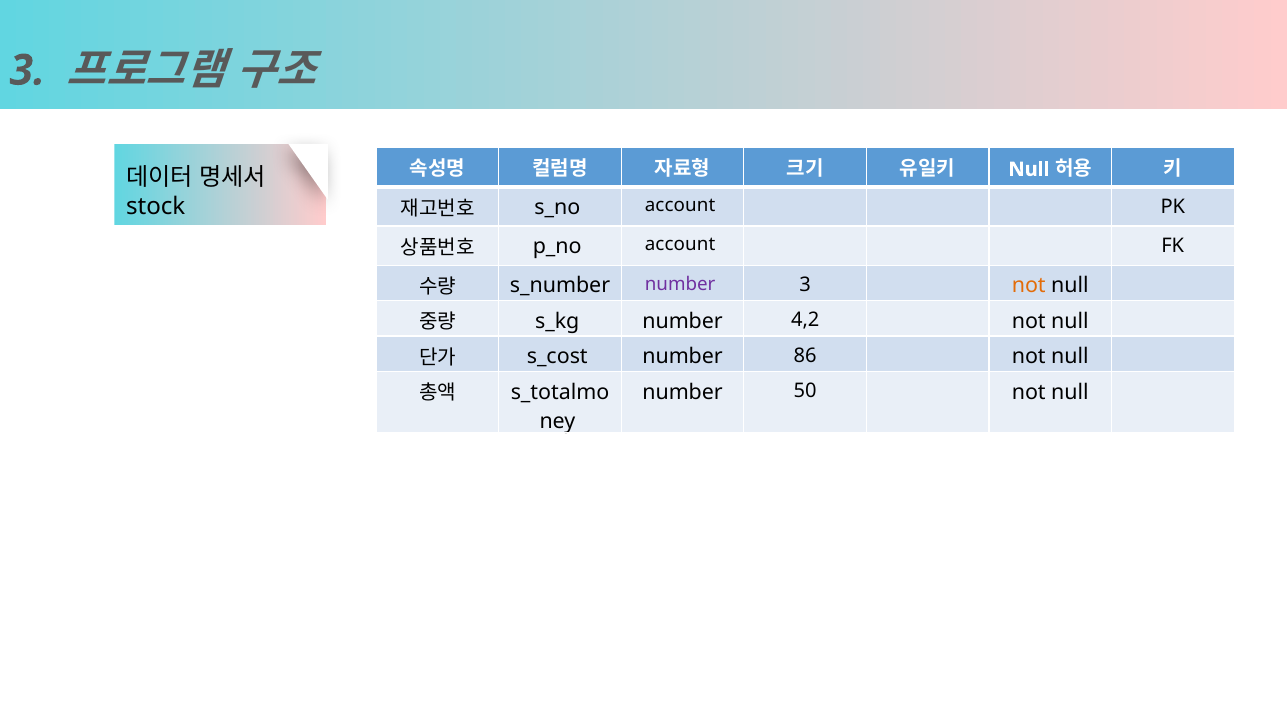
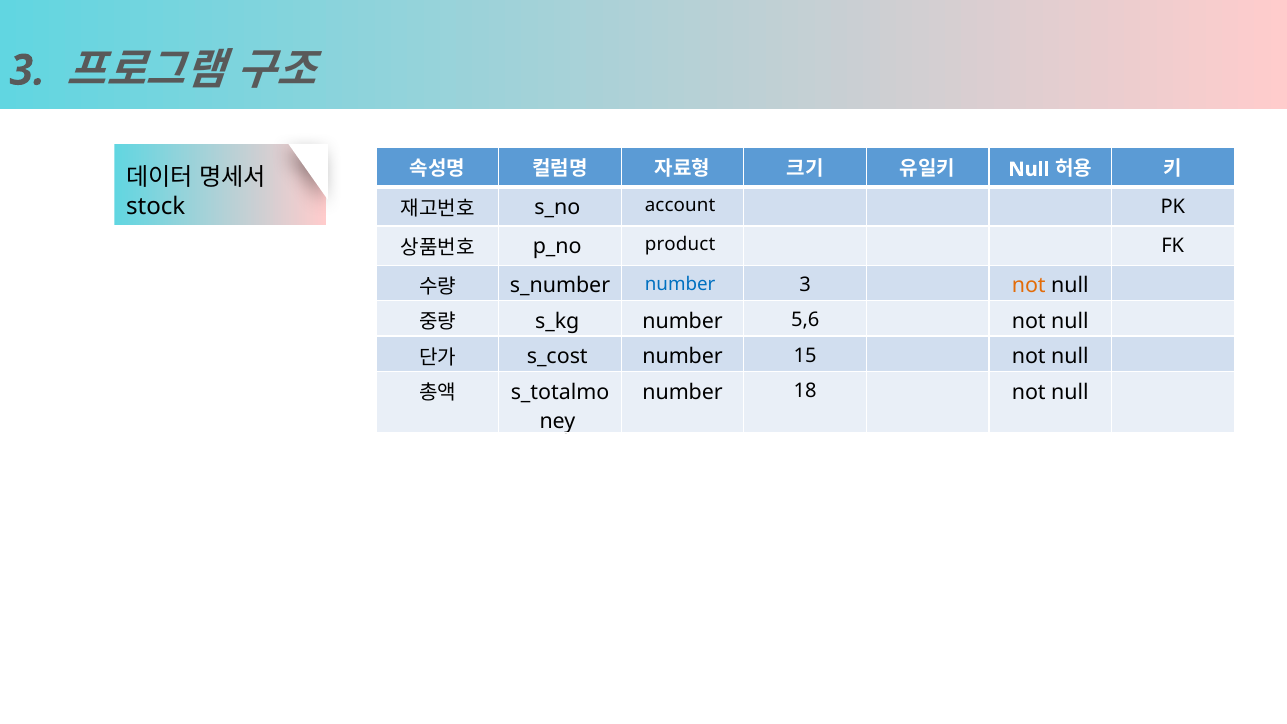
account at (680, 245): account -> product
number at (680, 284) colour: purple -> blue
4,2: 4,2 -> 5,6
86: 86 -> 15
50: 50 -> 18
